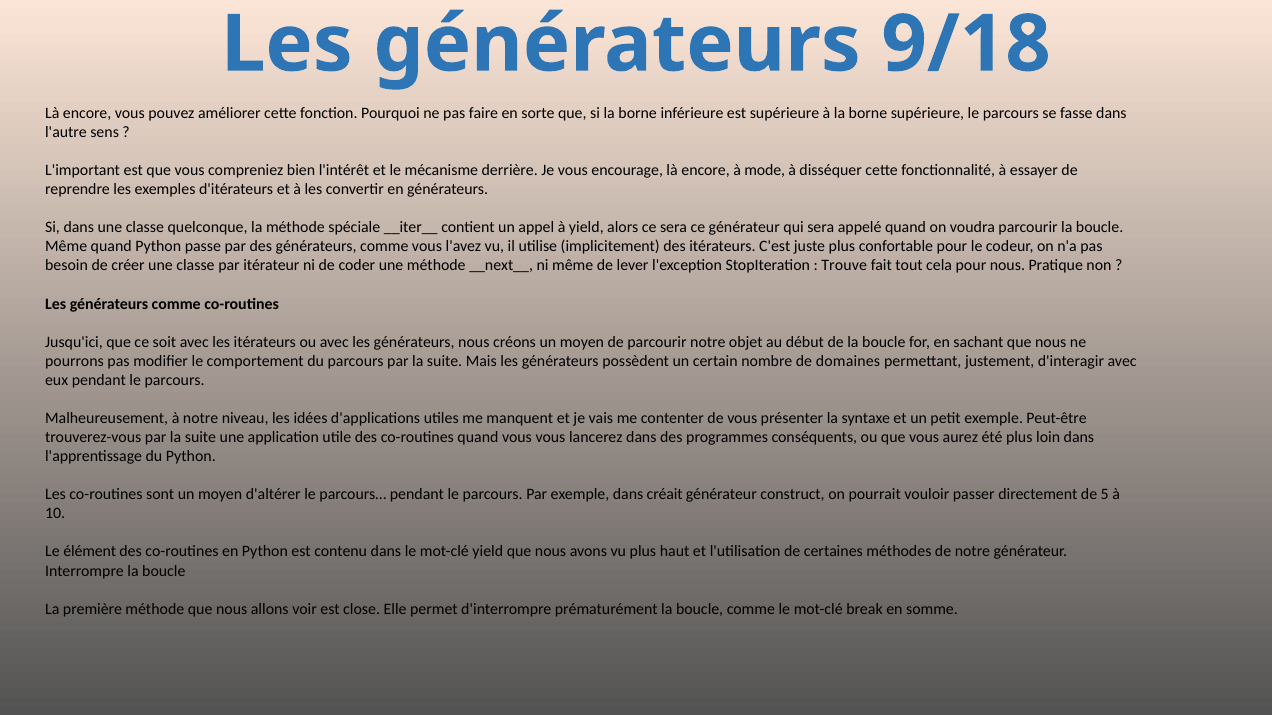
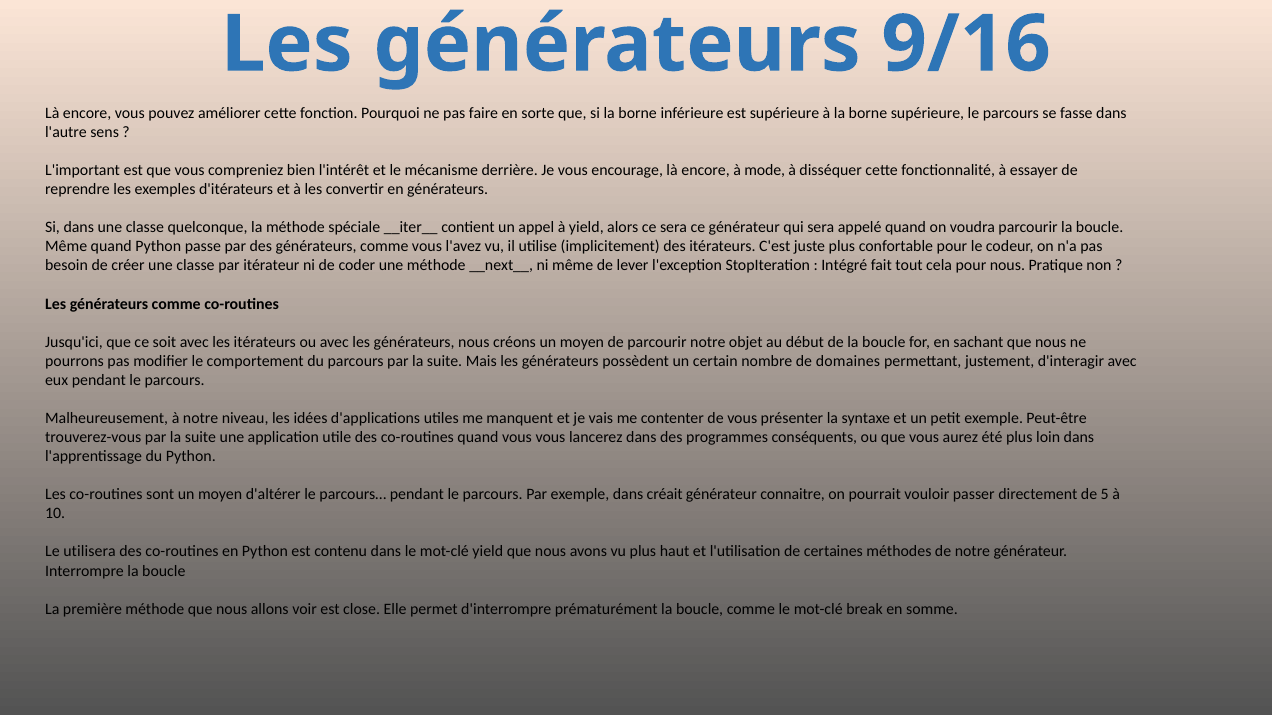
9/18: 9/18 -> 9/16
Trouve: Trouve -> Intégré
construct: construct -> connaitre
élément: élément -> utilisera
